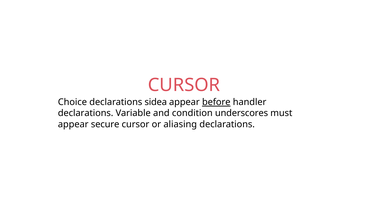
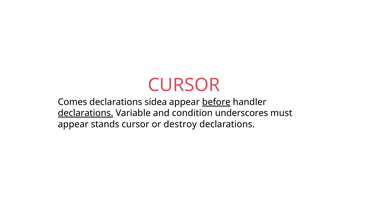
Choice: Choice -> Comes
declarations at (86, 113) underline: none -> present
secure: secure -> stands
aliasing: aliasing -> destroy
